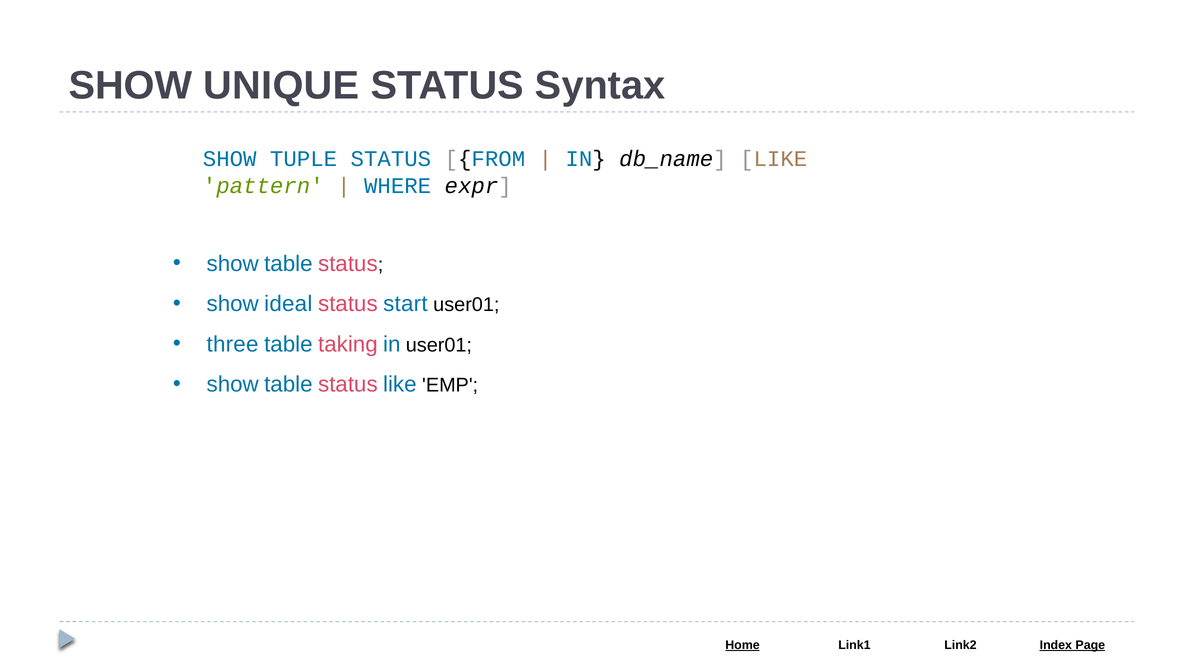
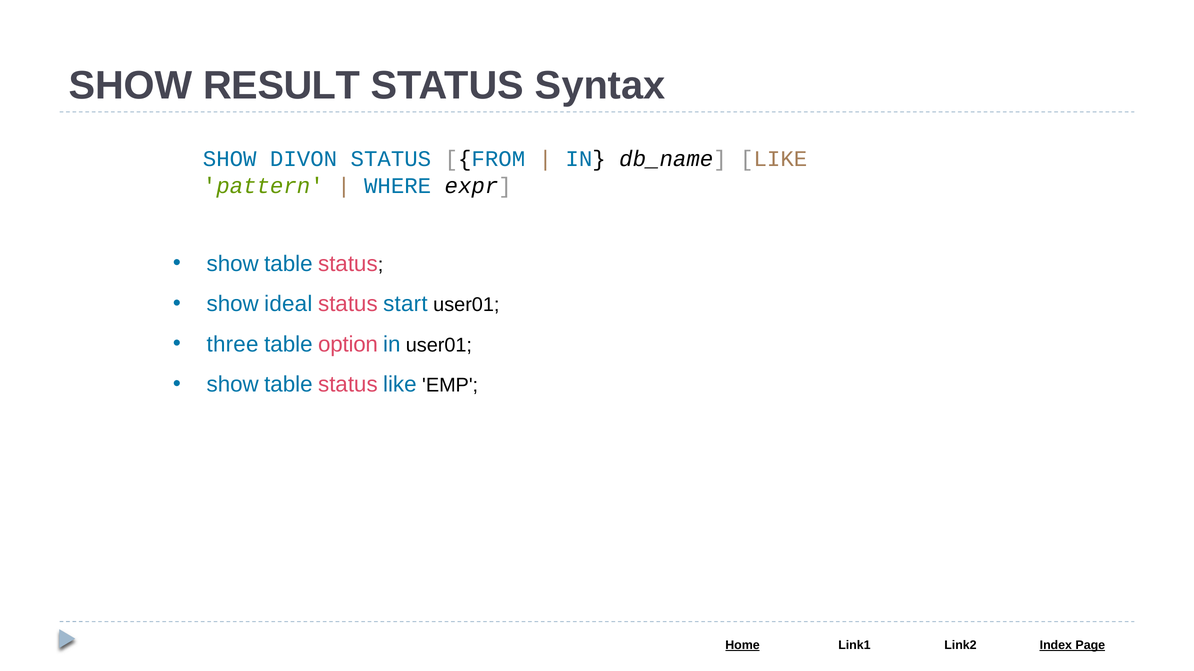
UNIQUE: UNIQUE -> RESULT
TUPLE: TUPLE -> DIVON
taking: taking -> option
